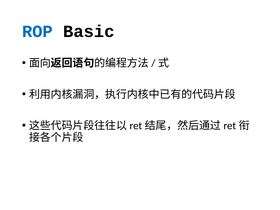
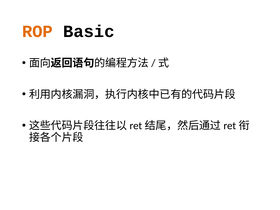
ROP colour: blue -> orange
